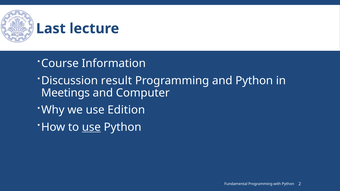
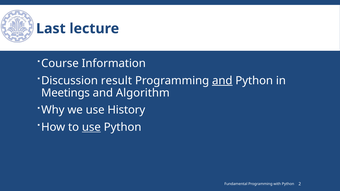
and at (222, 81) underline: none -> present
Computer: Computer -> Algorithm
Edition: Edition -> History
